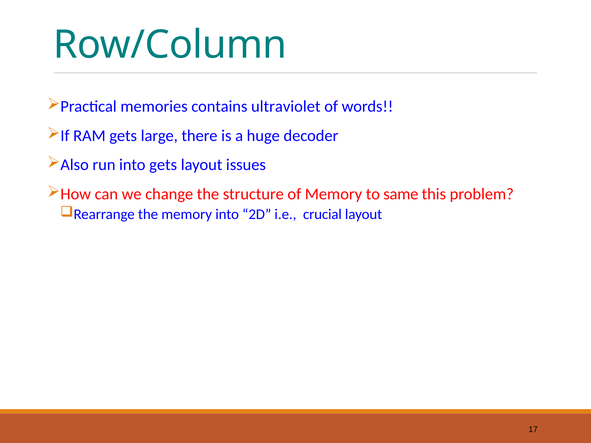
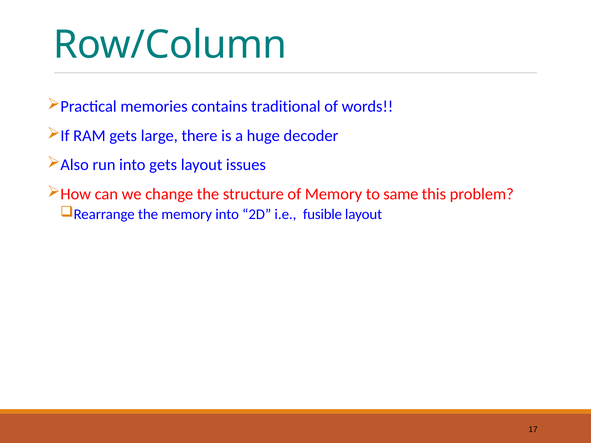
ultraviolet: ultraviolet -> traditional
crucial: crucial -> fusible
